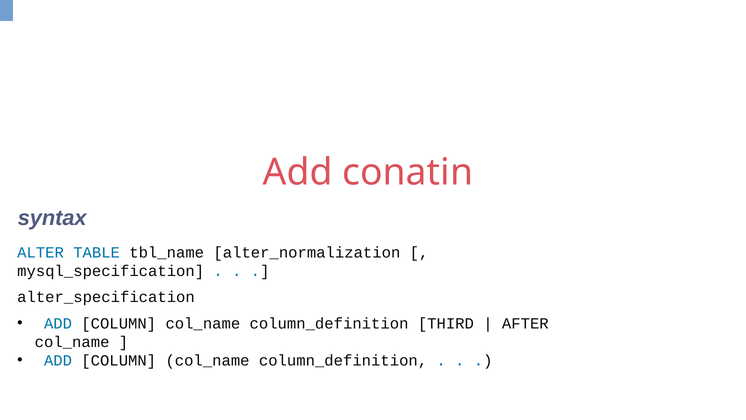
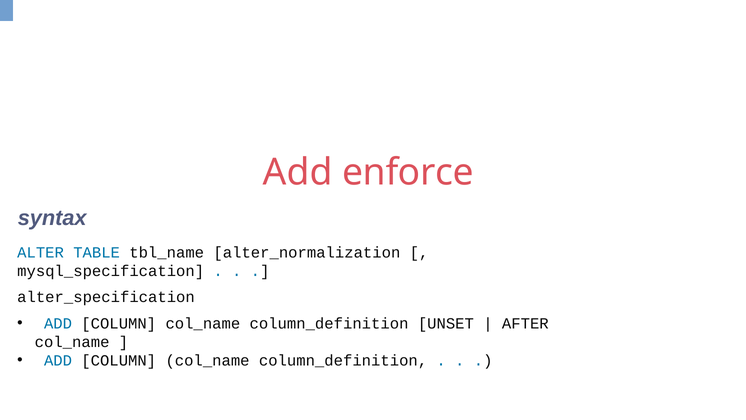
conatin: conatin -> enforce
THIRD: THIRD -> UNSET
